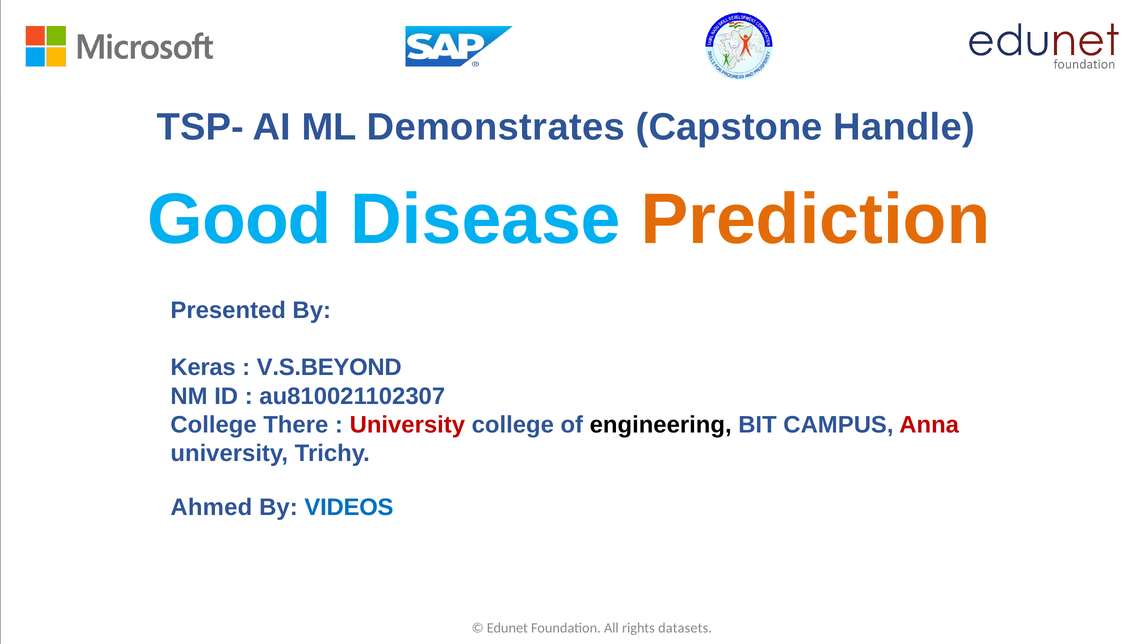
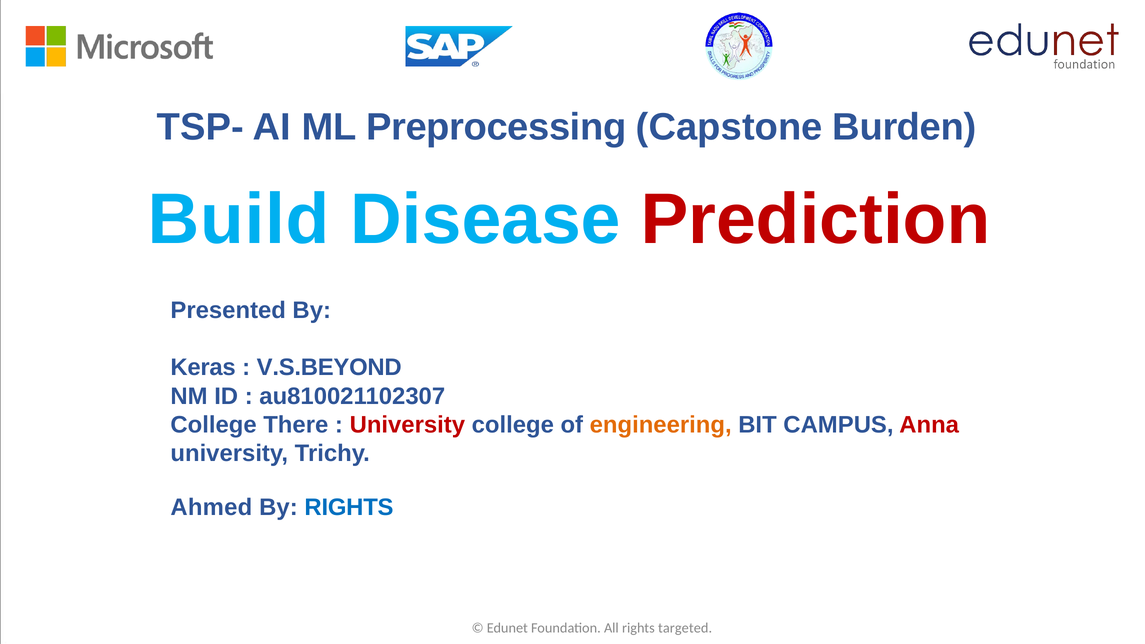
Demonstrates: Demonstrates -> Preprocessing
Handle: Handle -> Burden
Good: Good -> Build
Prediction colour: orange -> red
engineering colour: black -> orange
By VIDEOS: VIDEOS -> RIGHTS
datasets: datasets -> targeted
